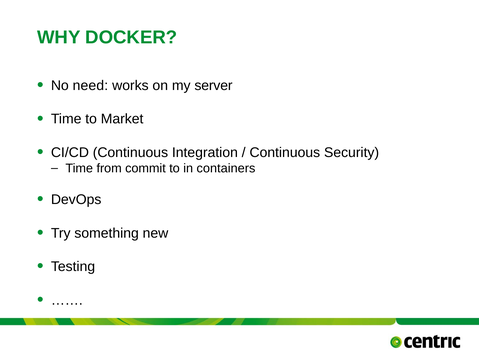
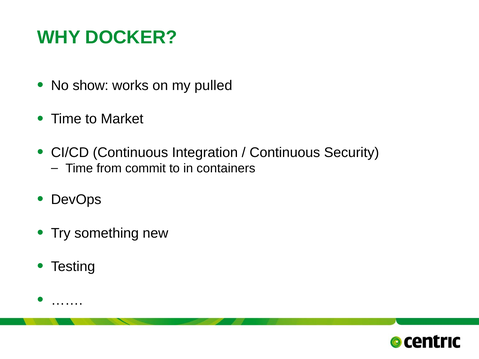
need: need -> show
server: server -> pulled
